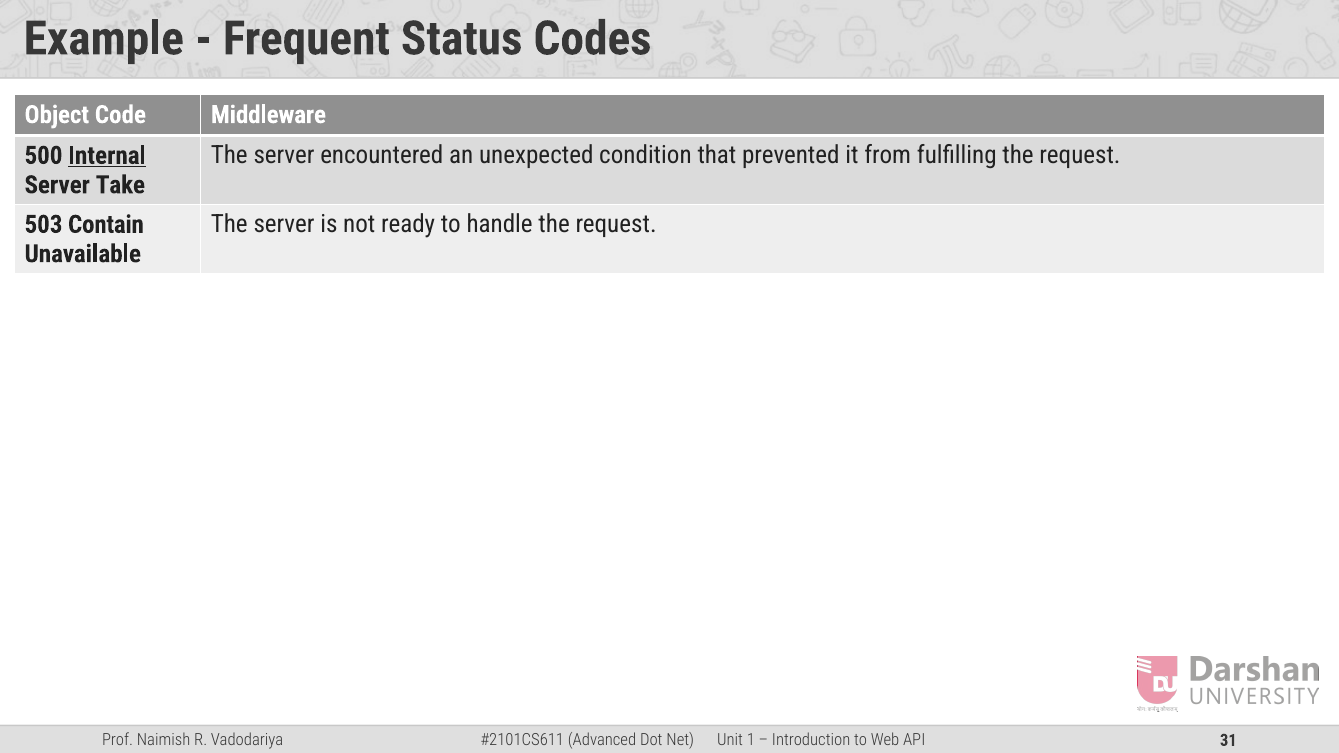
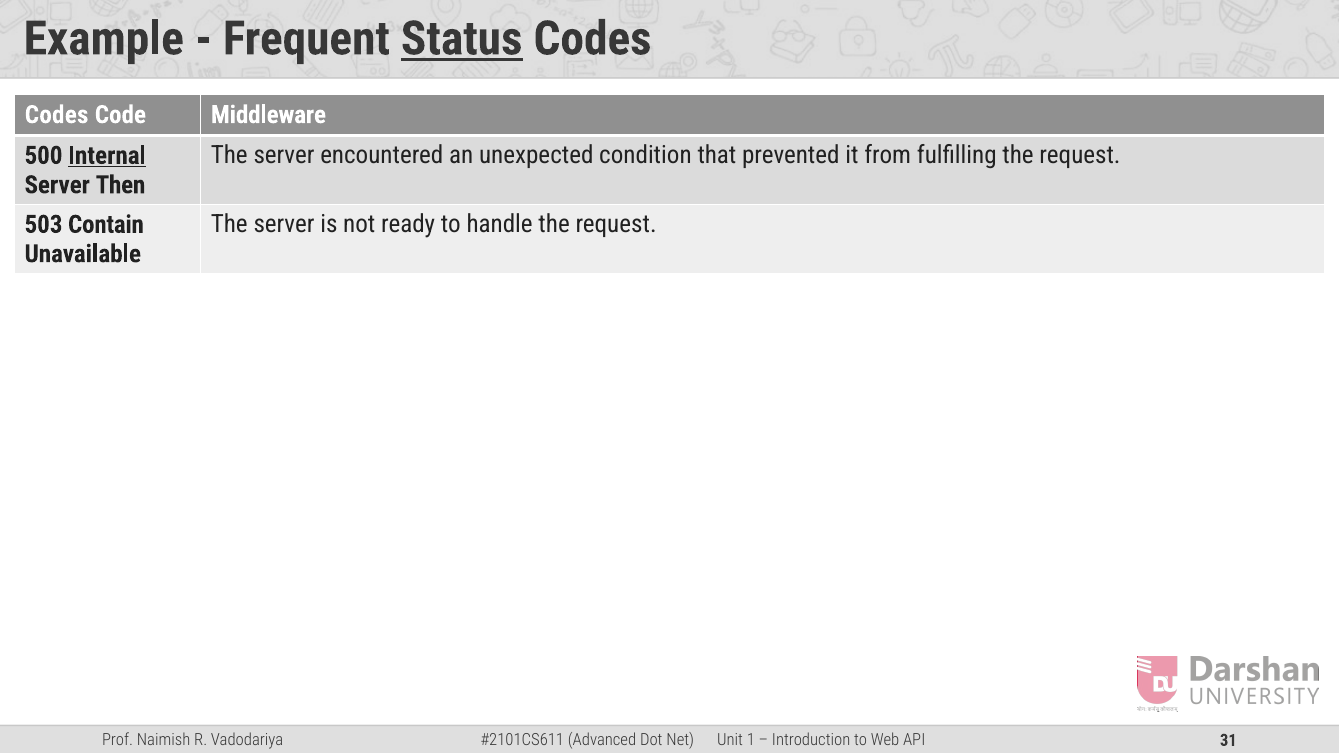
Status underline: none -> present
Object at (57, 115): Object -> Codes
Take: Take -> Then
